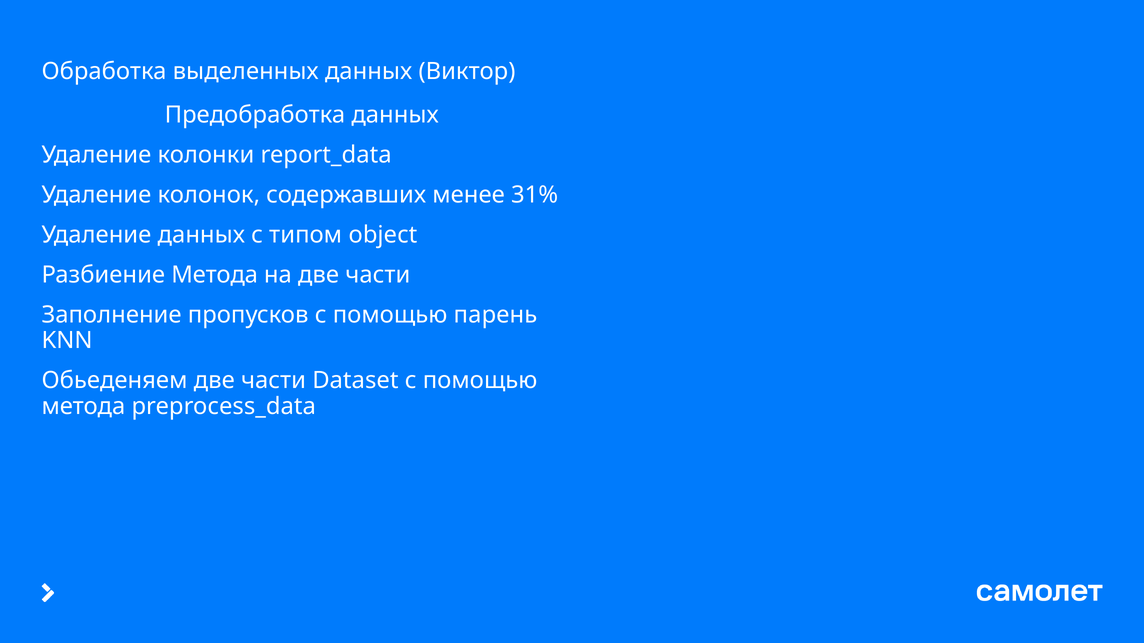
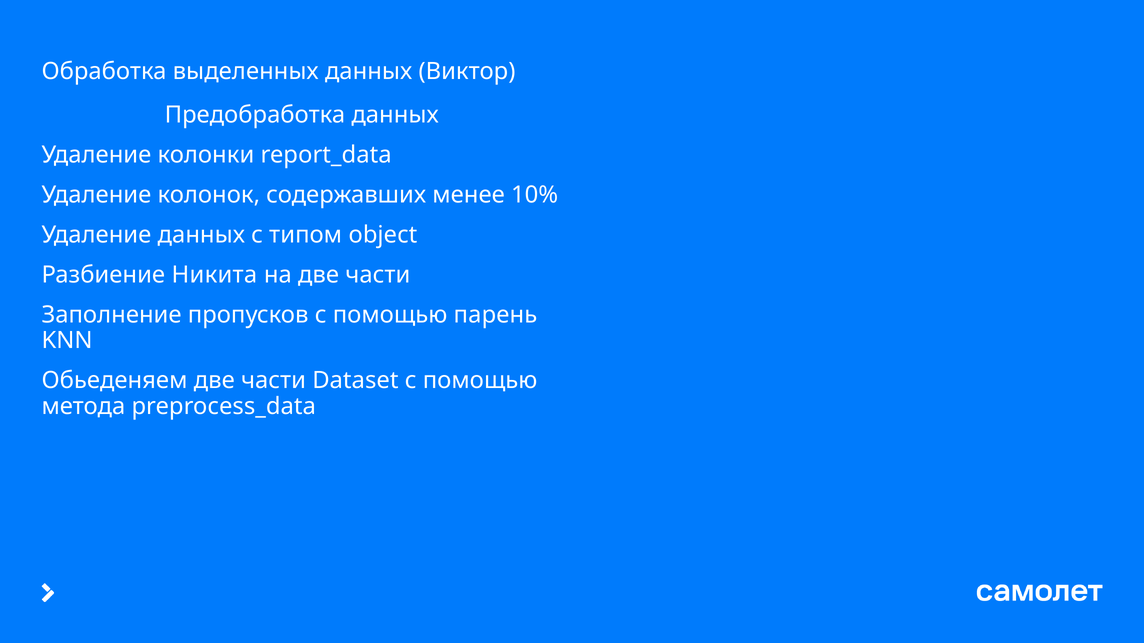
31%: 31% -> 10%
Разбиение Метода: Метода -> Никита
